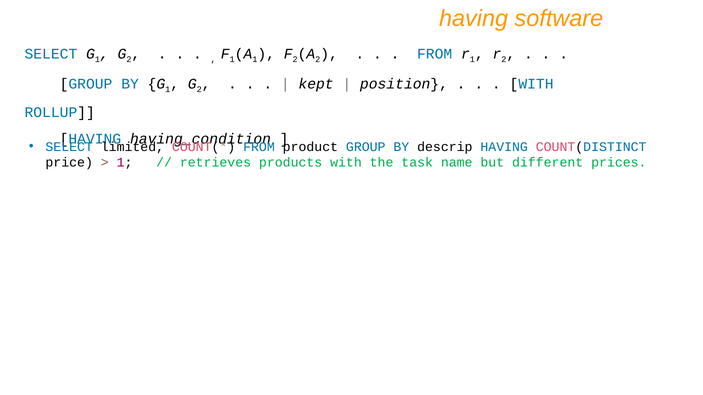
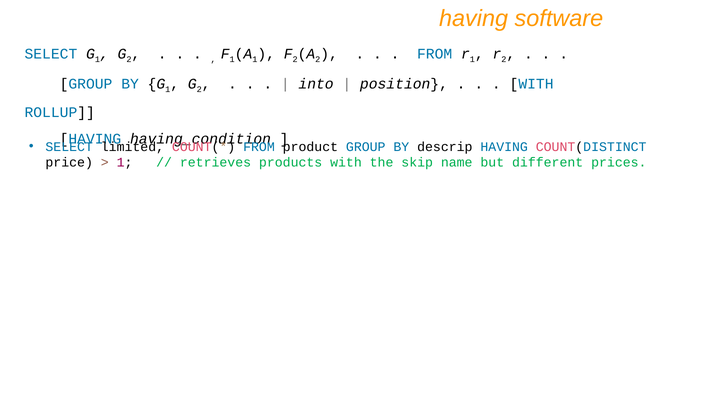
kept: kept -> into
task: task -> skip
